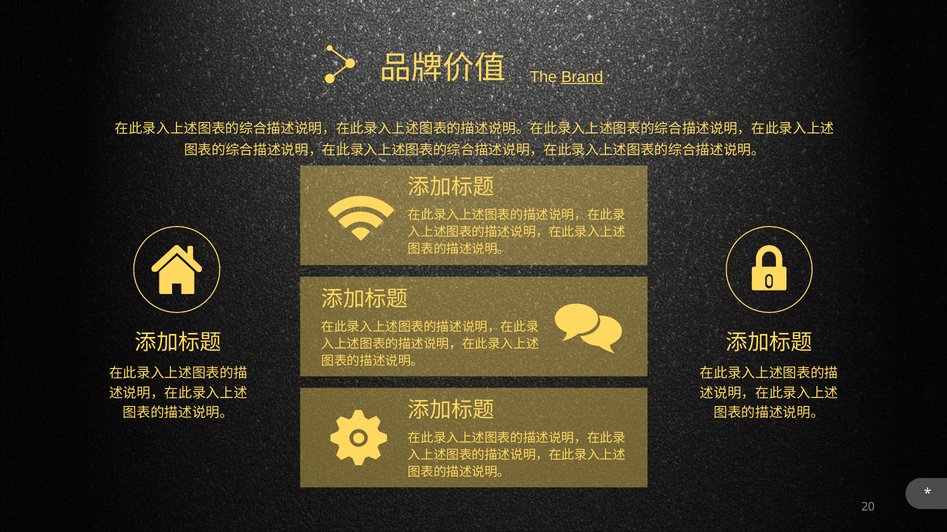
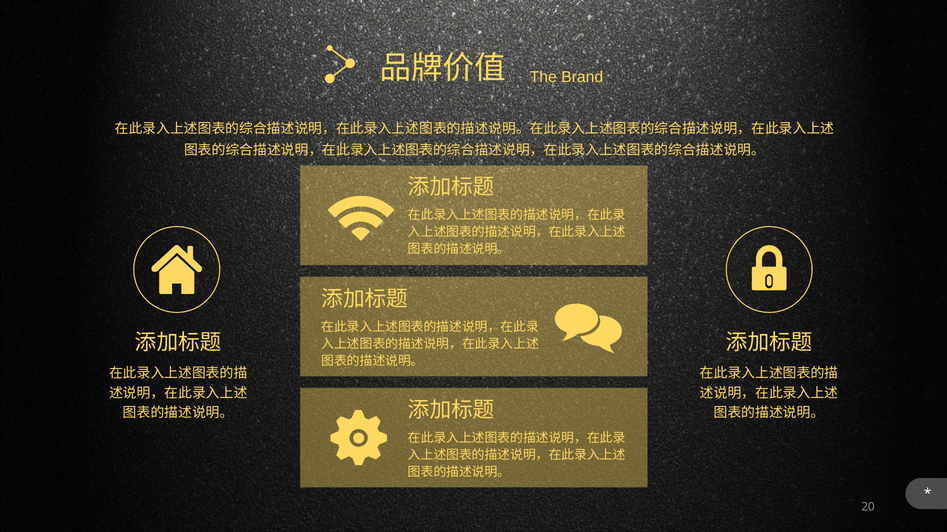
Brand underline: present -> none
